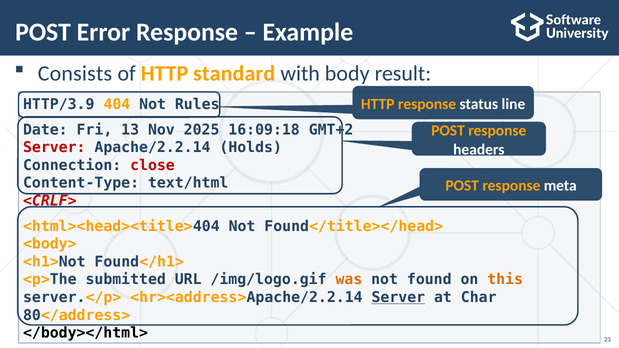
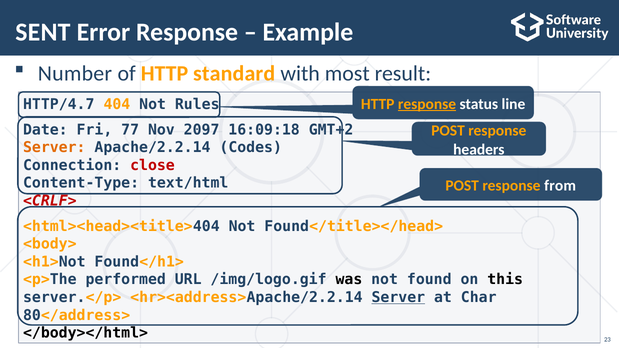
POST at (43, 32): POST -> SENT
Consists: Consists -> Number
body: body -> most
HTTP/3.9: HTTP/3.9 -> HTTP/4.7
response at (427, 104) underline: none -> present
13: 13 -> 77
2025: 2025 -> 2097
Server at (54, 148) colour: red -> orange
Holds: Holds -> Codes
meta: meta -> from
submitted: submitted -> performed
was colour: orange -> black
this colour: orange -> black
